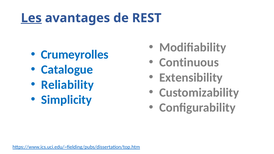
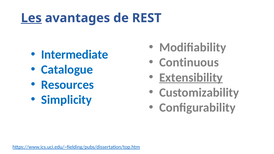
Crumeyrolles: Crumeyrolles -> Intermediate
Extensibility underline: none -> present
Reliability: Reliability -> Resources
